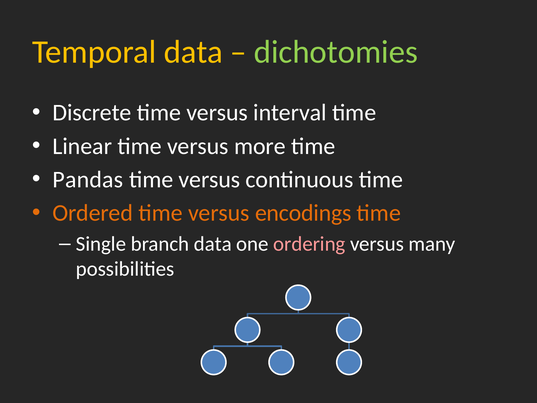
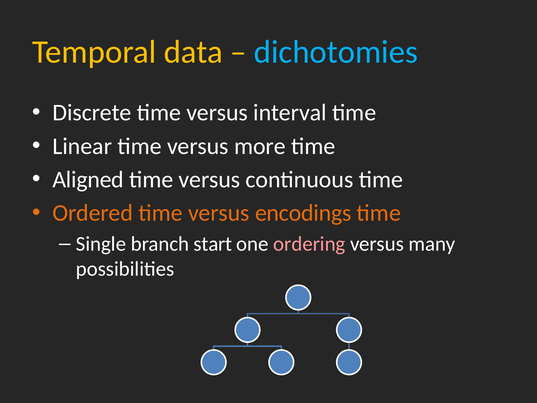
dichotomies colour: light green -> light blue
Pandas: Pandas -> Aligned
branch data: data -> start
